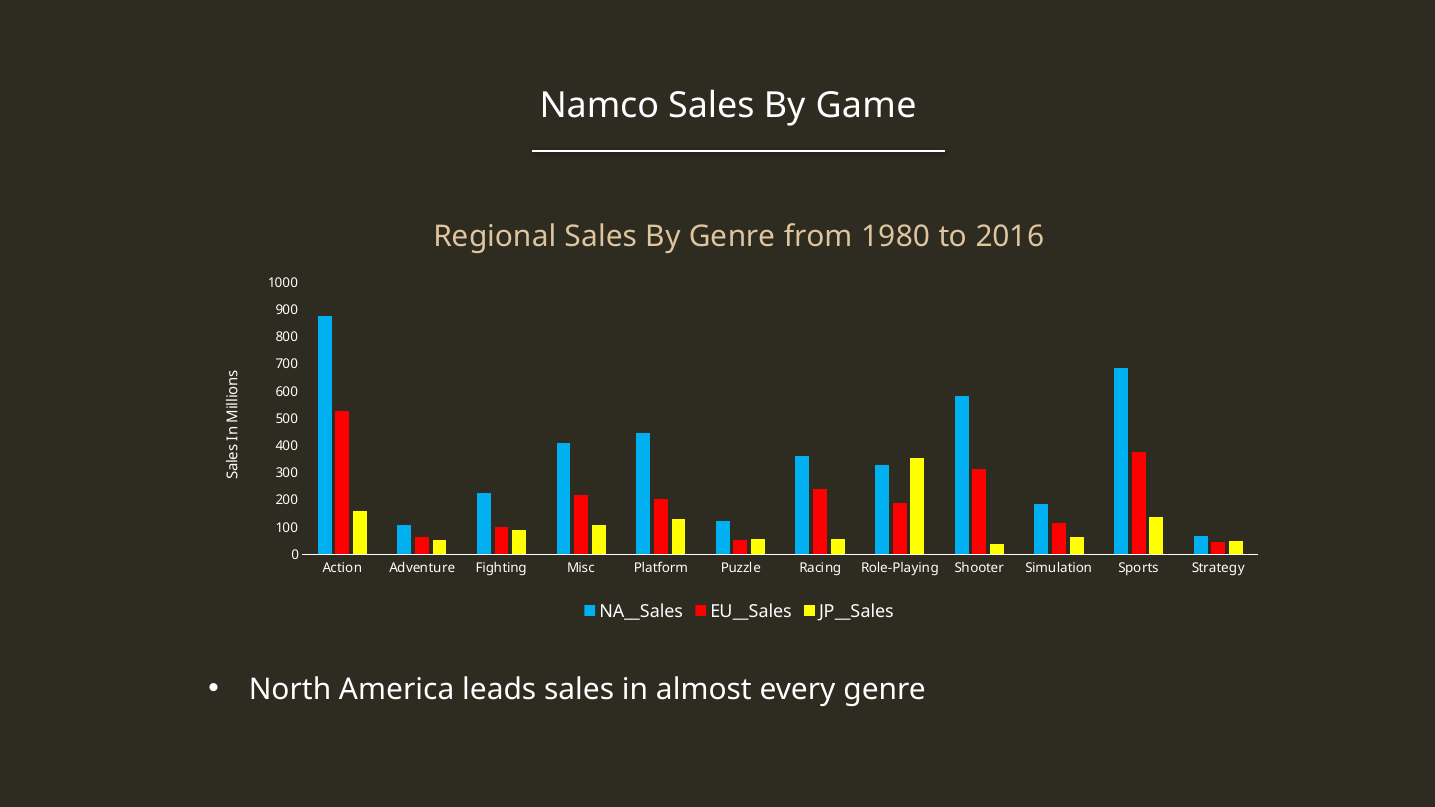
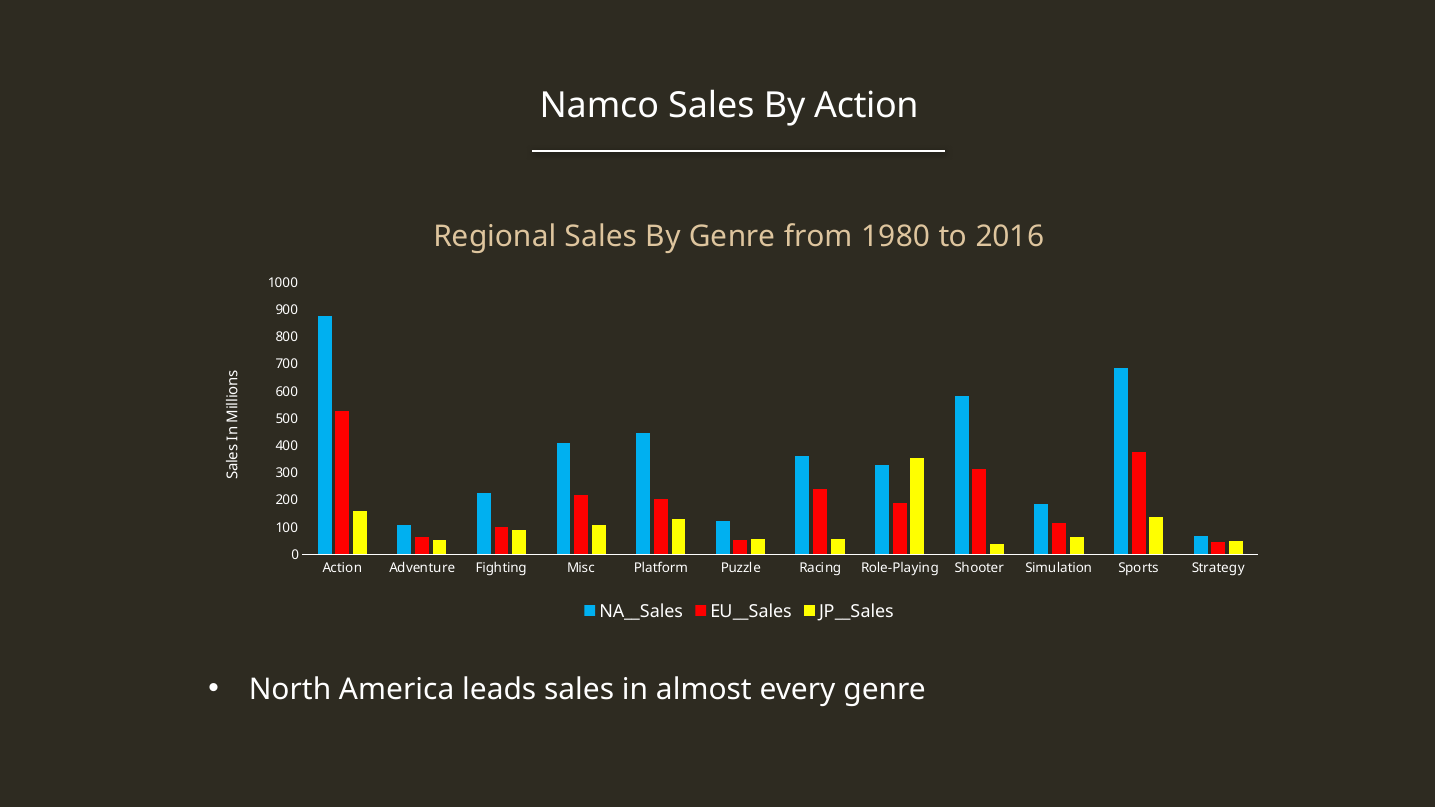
By Game: Game -> Action
